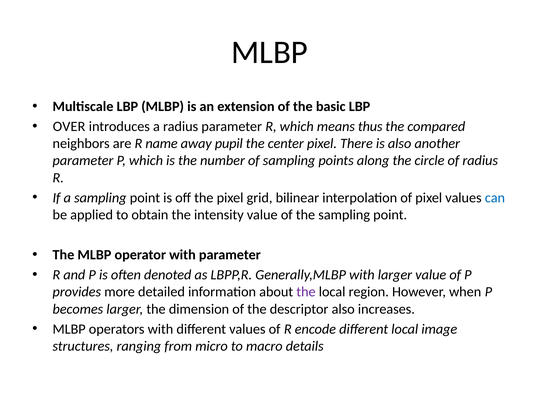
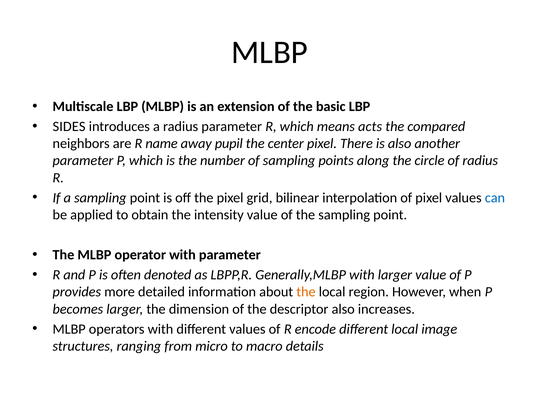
OVER: OVER -> SIDES
thus: thus -> acts
the at (306, 292) colour: purple -> orange
